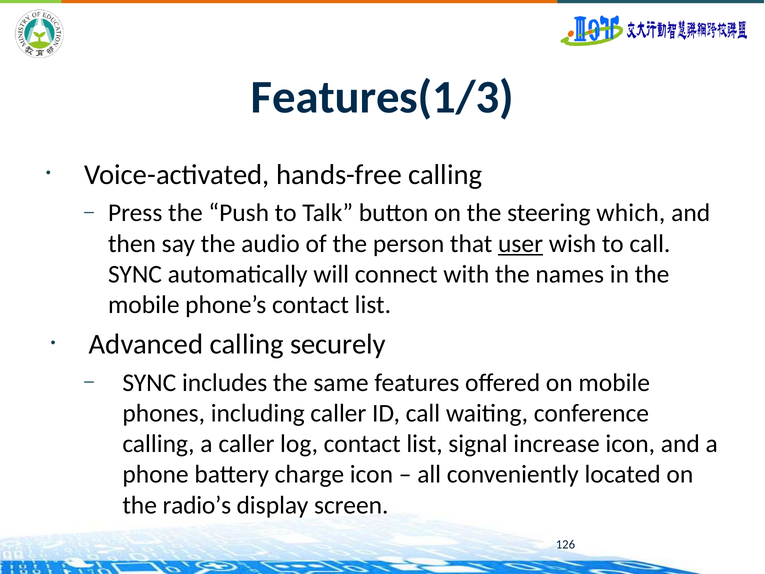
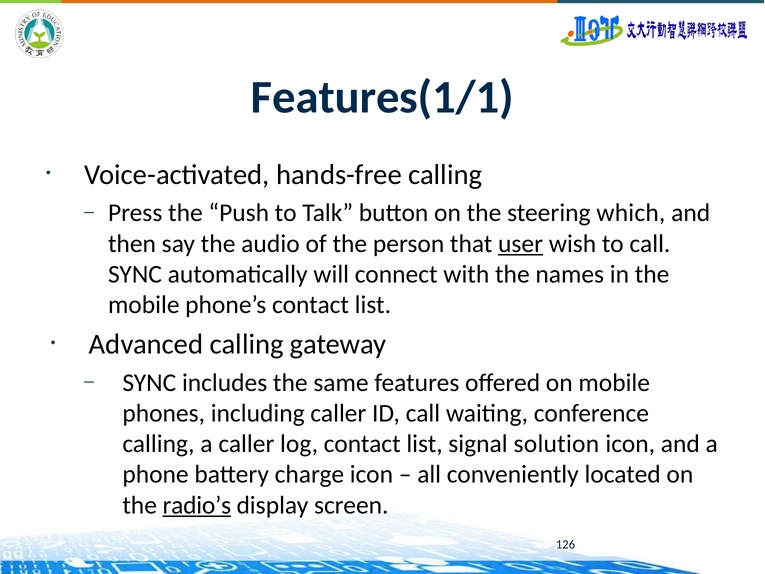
Features(1/3: Features(1/3 -> Features(1/1
securely: securely -> gateway
increase: increase -> solution
radio’s underline: none -> present
